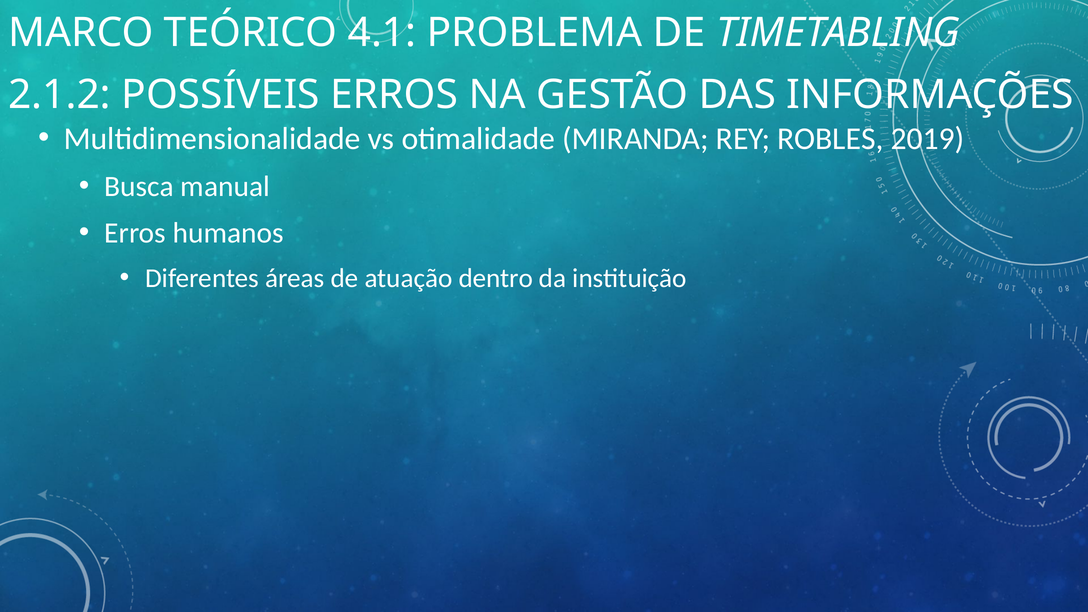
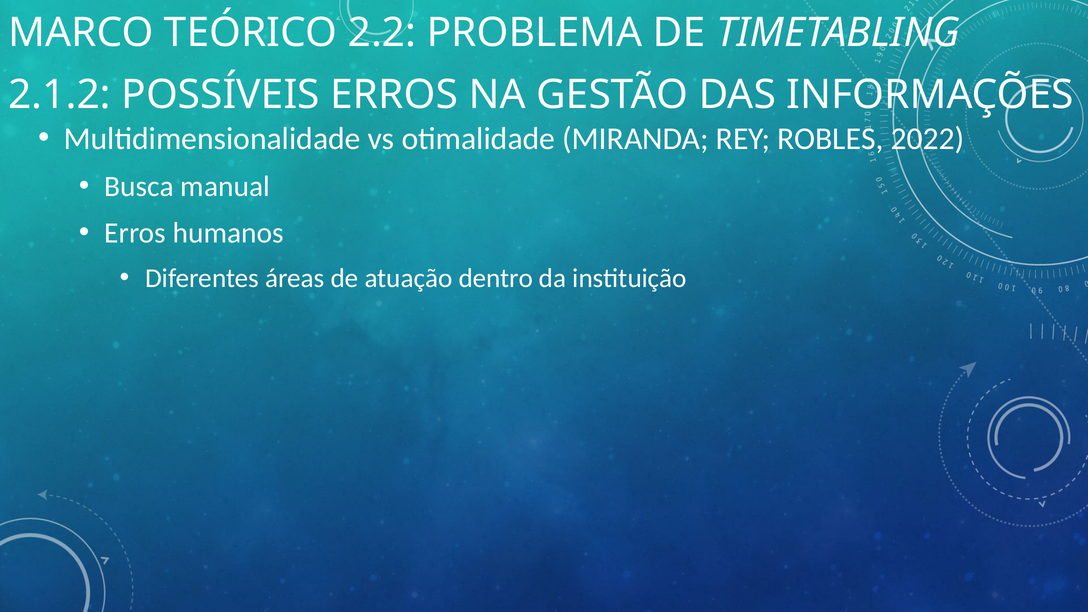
4.1: 4.1 -> 2.2
2019: 2019 -> 2022
